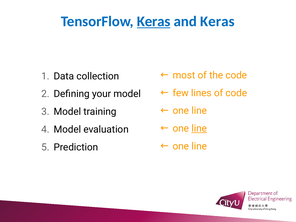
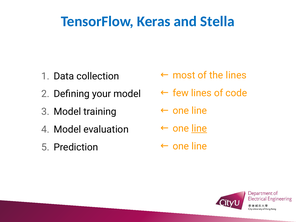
Keras at (154, 21) underline: present -> none
and Keras: Keras -> Stella
the code: code -> lines
